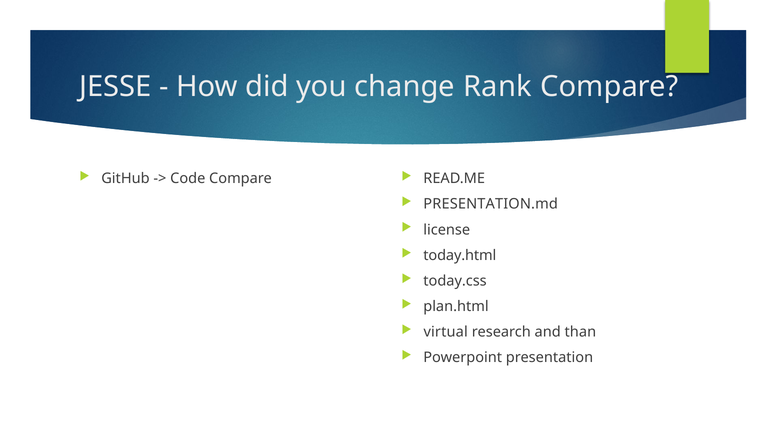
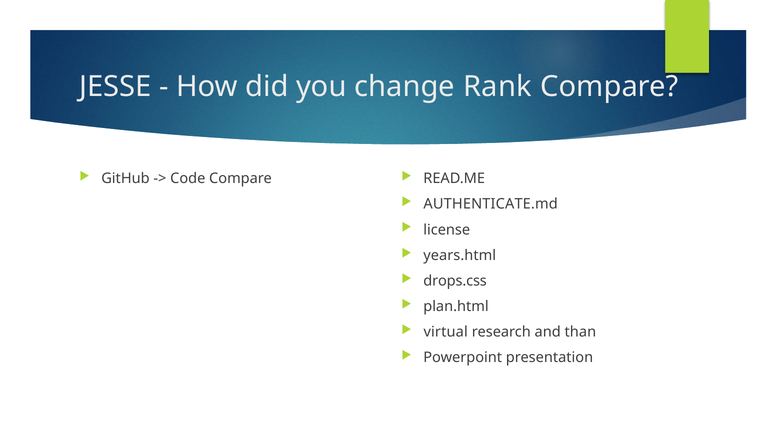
PRESENTATION.md: PRESENTATION.md -> AUTHENTICATE.md
today.html: today.html -> years.html
today.css: today.css -> drops.css
